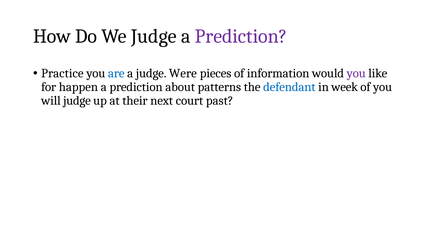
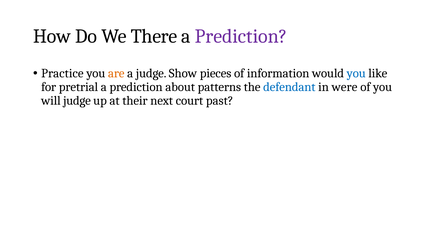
We Judge: Judge -> There
are colour: blue -> orange
Were: Were -> Show
you at (356, 73) colour: purple -> blue
happen: happen -> pretrial
week: week -> were
